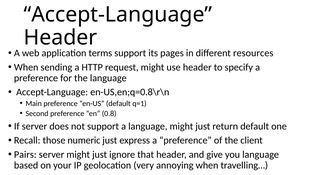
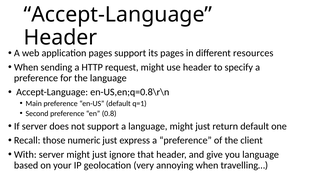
terms at (100, 53): terms -> pages
Pairs: Pairs -> With
